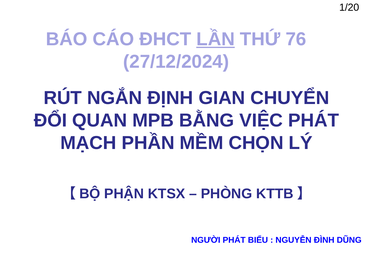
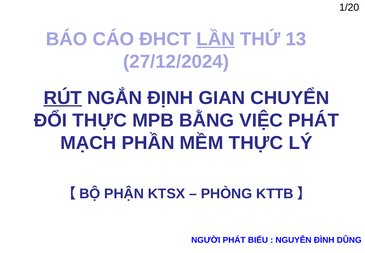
76: 76 -> 13
RÚT underline: none -> present
ĐỔI QUAN: QUAN -> THỰC
MỀM CHỌN: CHỌN -> THỰC
